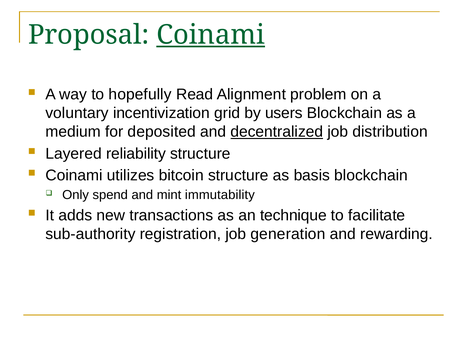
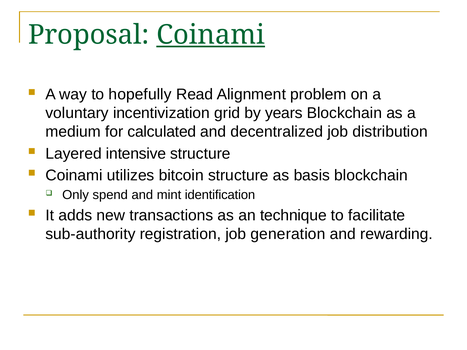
users: users -> years
deposited: deposited -> calculated
decentralized underline: present -> none
reliability: reliability -> intensive
immutability: immutability -> identification
